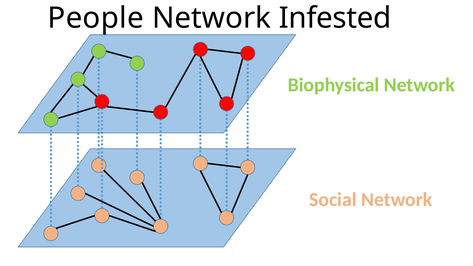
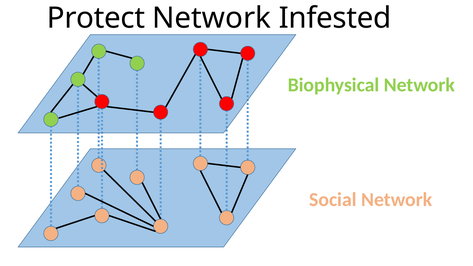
People: People -> Protect
